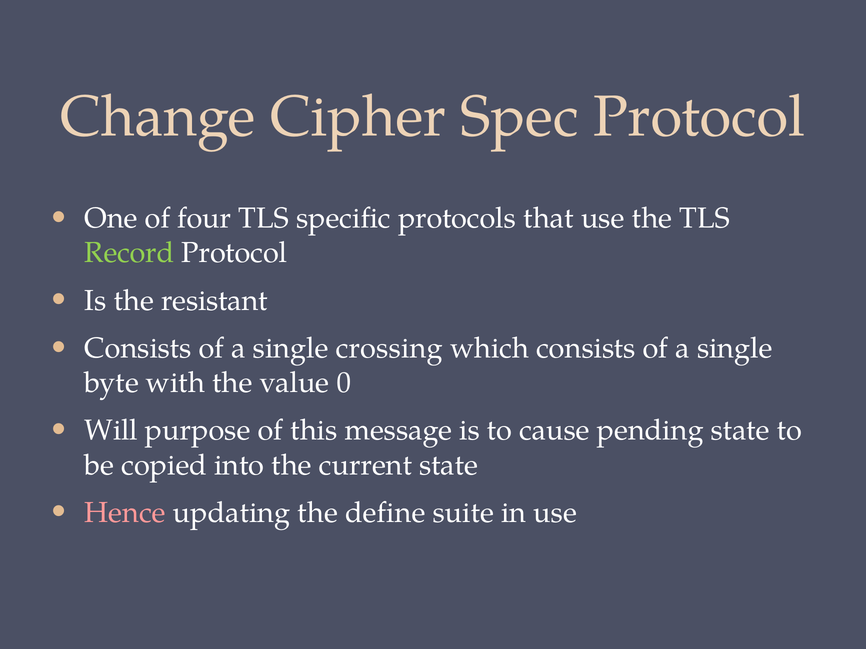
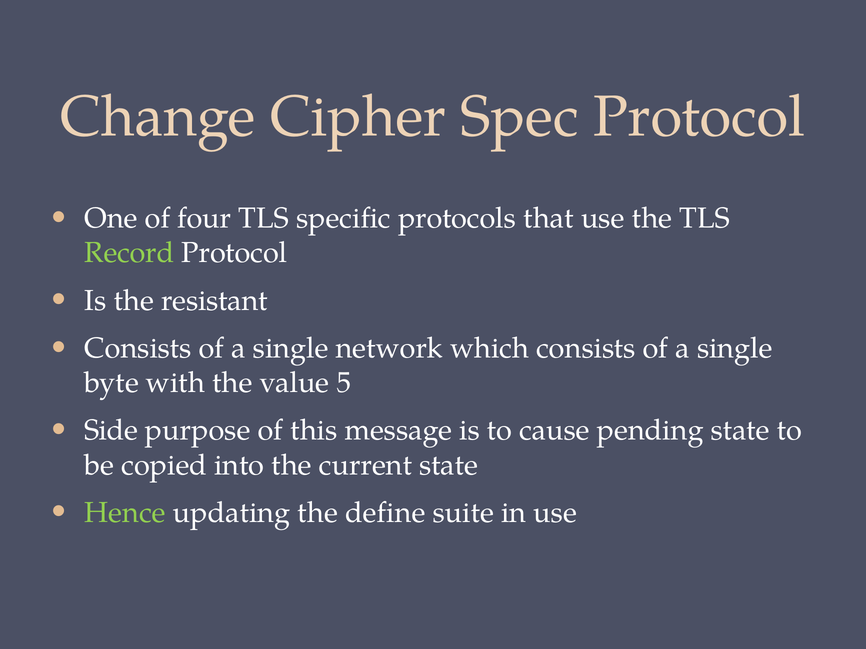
crossing: crossing -> network
0: 0 -> 5
Will: Will -> Side
Hence colour: pink -> light green
